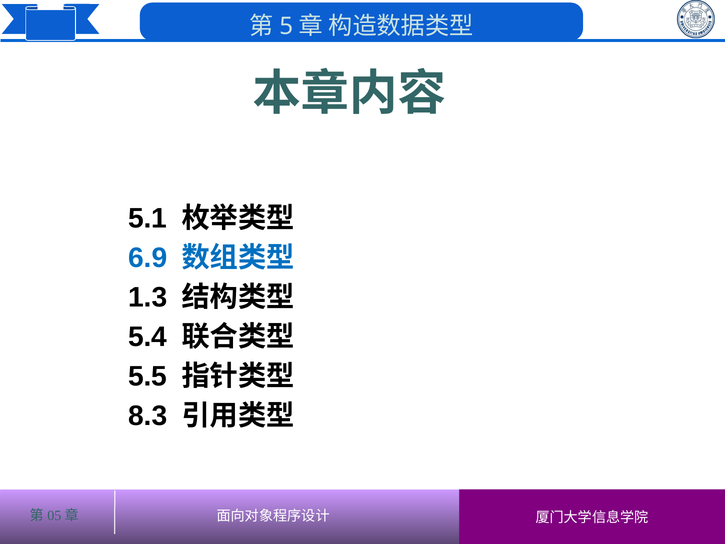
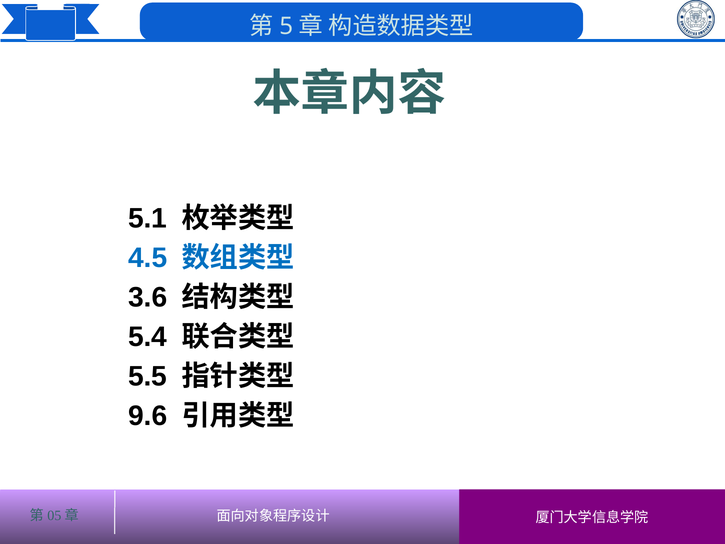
6.9: 6.9 -> 4.5
1.3: 1.3 -> 3.6
8.3: 8.3 -> 9.6
